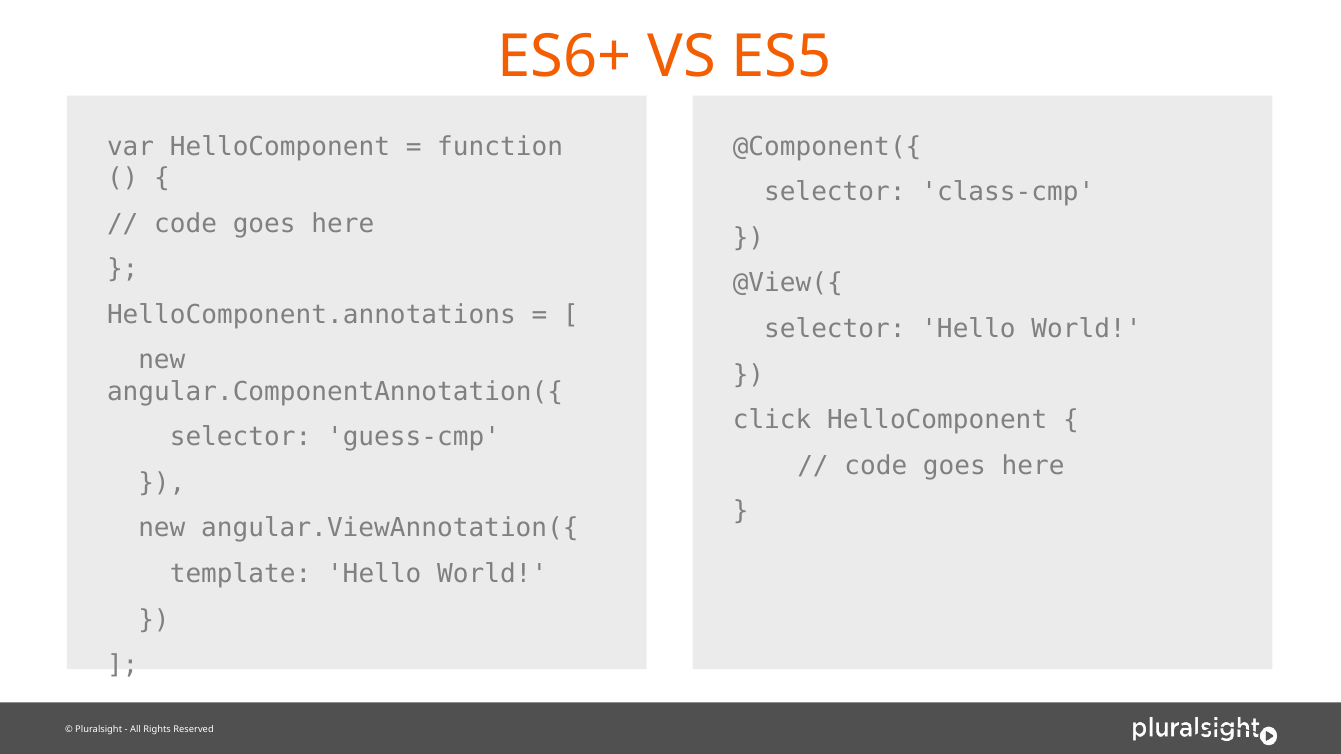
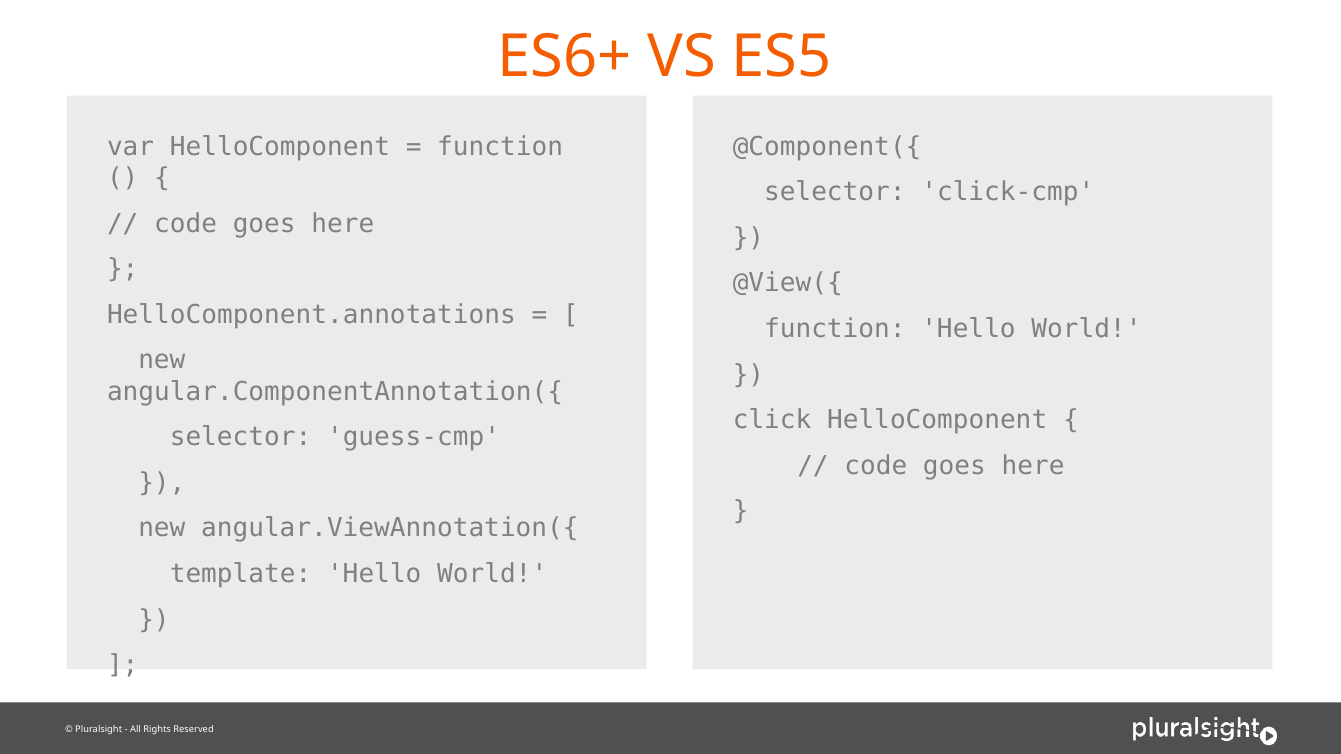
class-cmp: class-cmp -> click-cmp
selector at (835, 329): selector -> function
